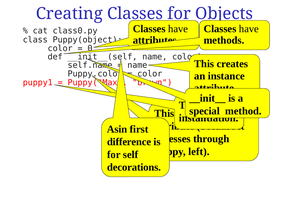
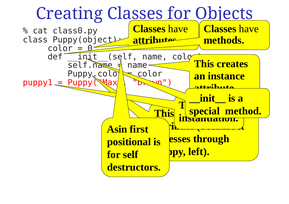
difference: difference -> positional
decorations: decorations -> destructors
